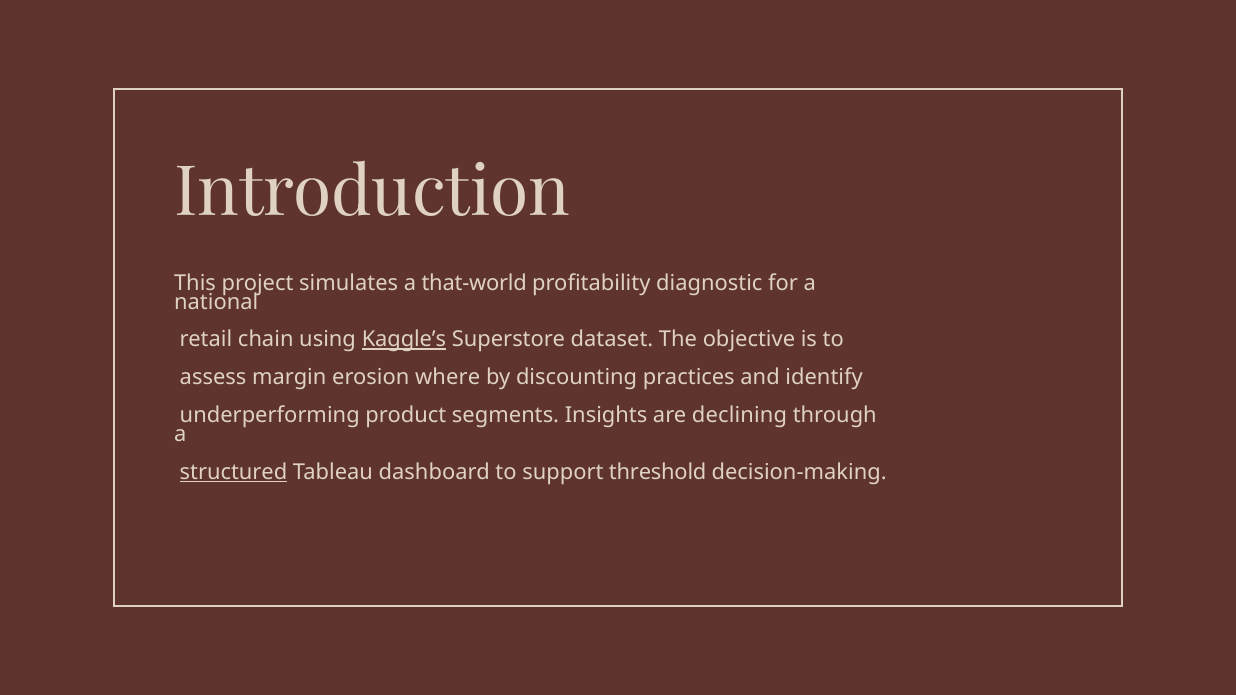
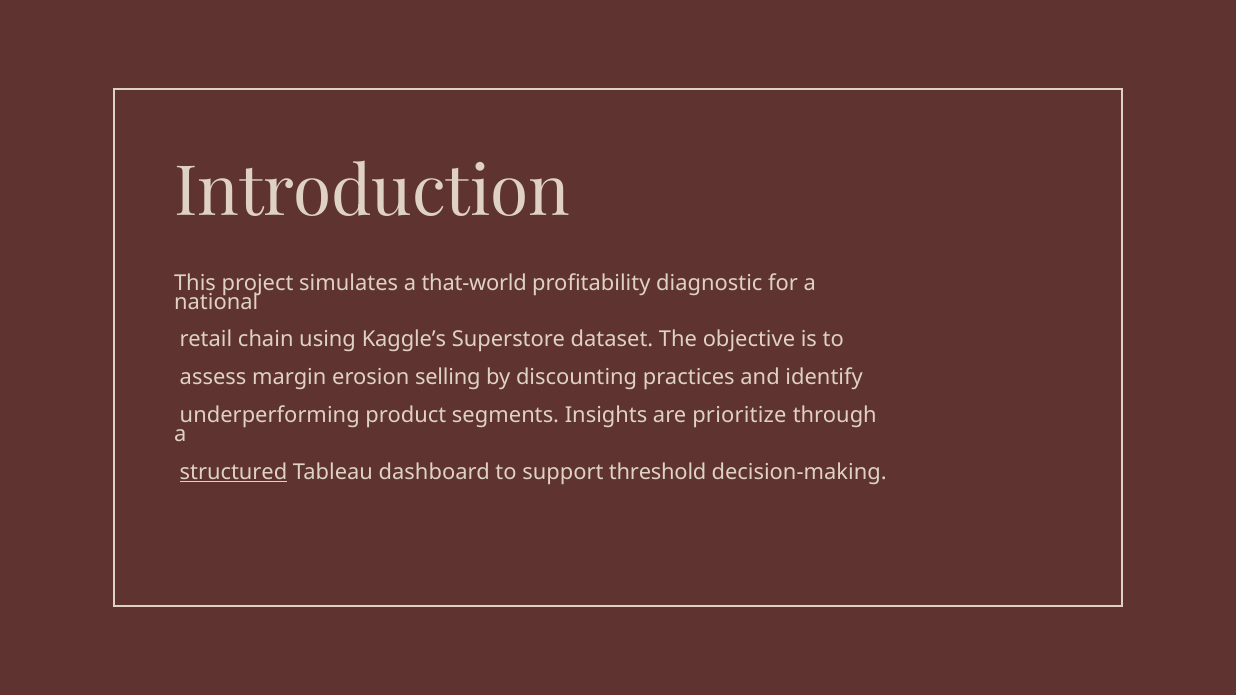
Kaggle’s underline: present -> none
where: where -> selling
declining: declining -> prioritize
